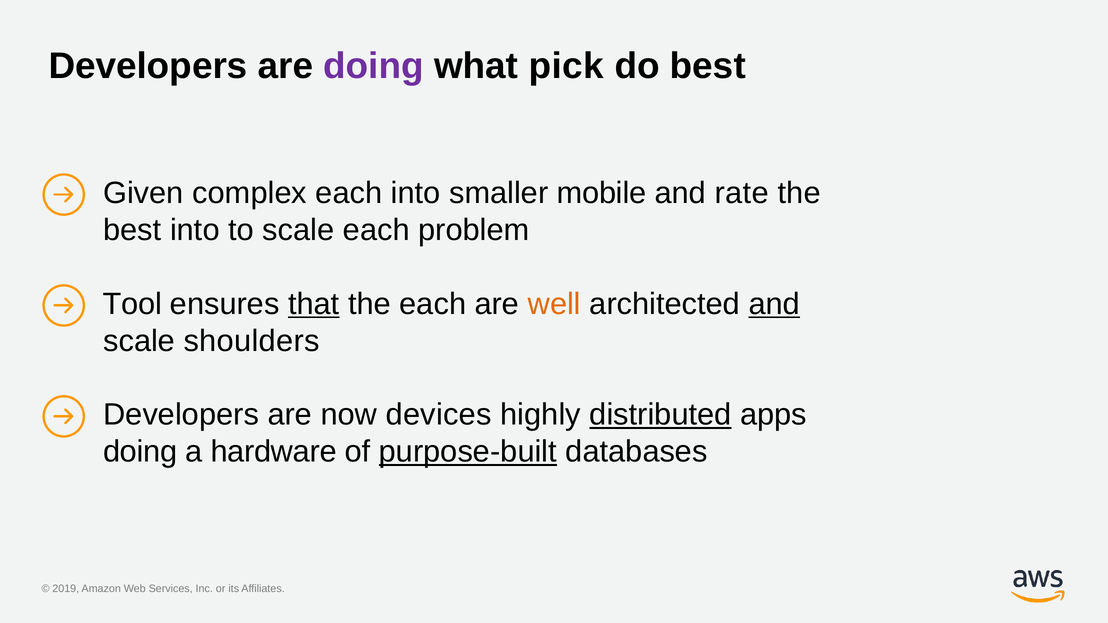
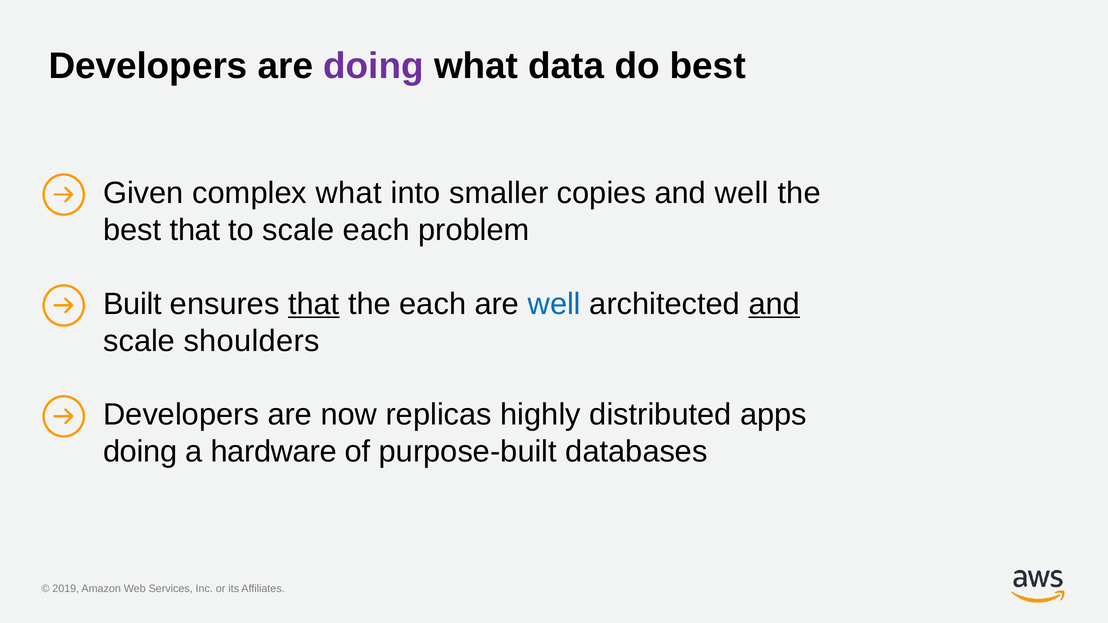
pick: pick -> data
complex each: each -> what
mobile: mobile -> copies
and rate: rate -> well
best into: into -> that
Tool: Tool -> Built
well at (554, 304) colour: orange -> blue
devices: devices -> replicas
distributed underline: present -> none
purpose-built underline: present -> none
